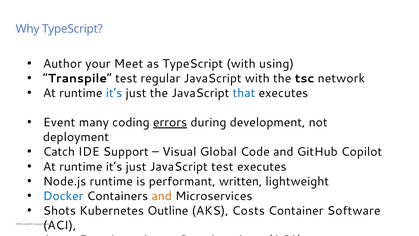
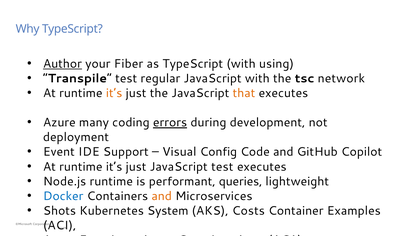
Author underline: none -> present
Meet: Meet -> Fiber
it’s at (114, 93) colour: blue -> orange
that colour: blue -> orange
Event at (59, 122): Event -> Azure
Catch: Catch -> Event
Global: Global -> Config
written: written -> queries
Outline: Outline -> System
Software: Software -> Examples
